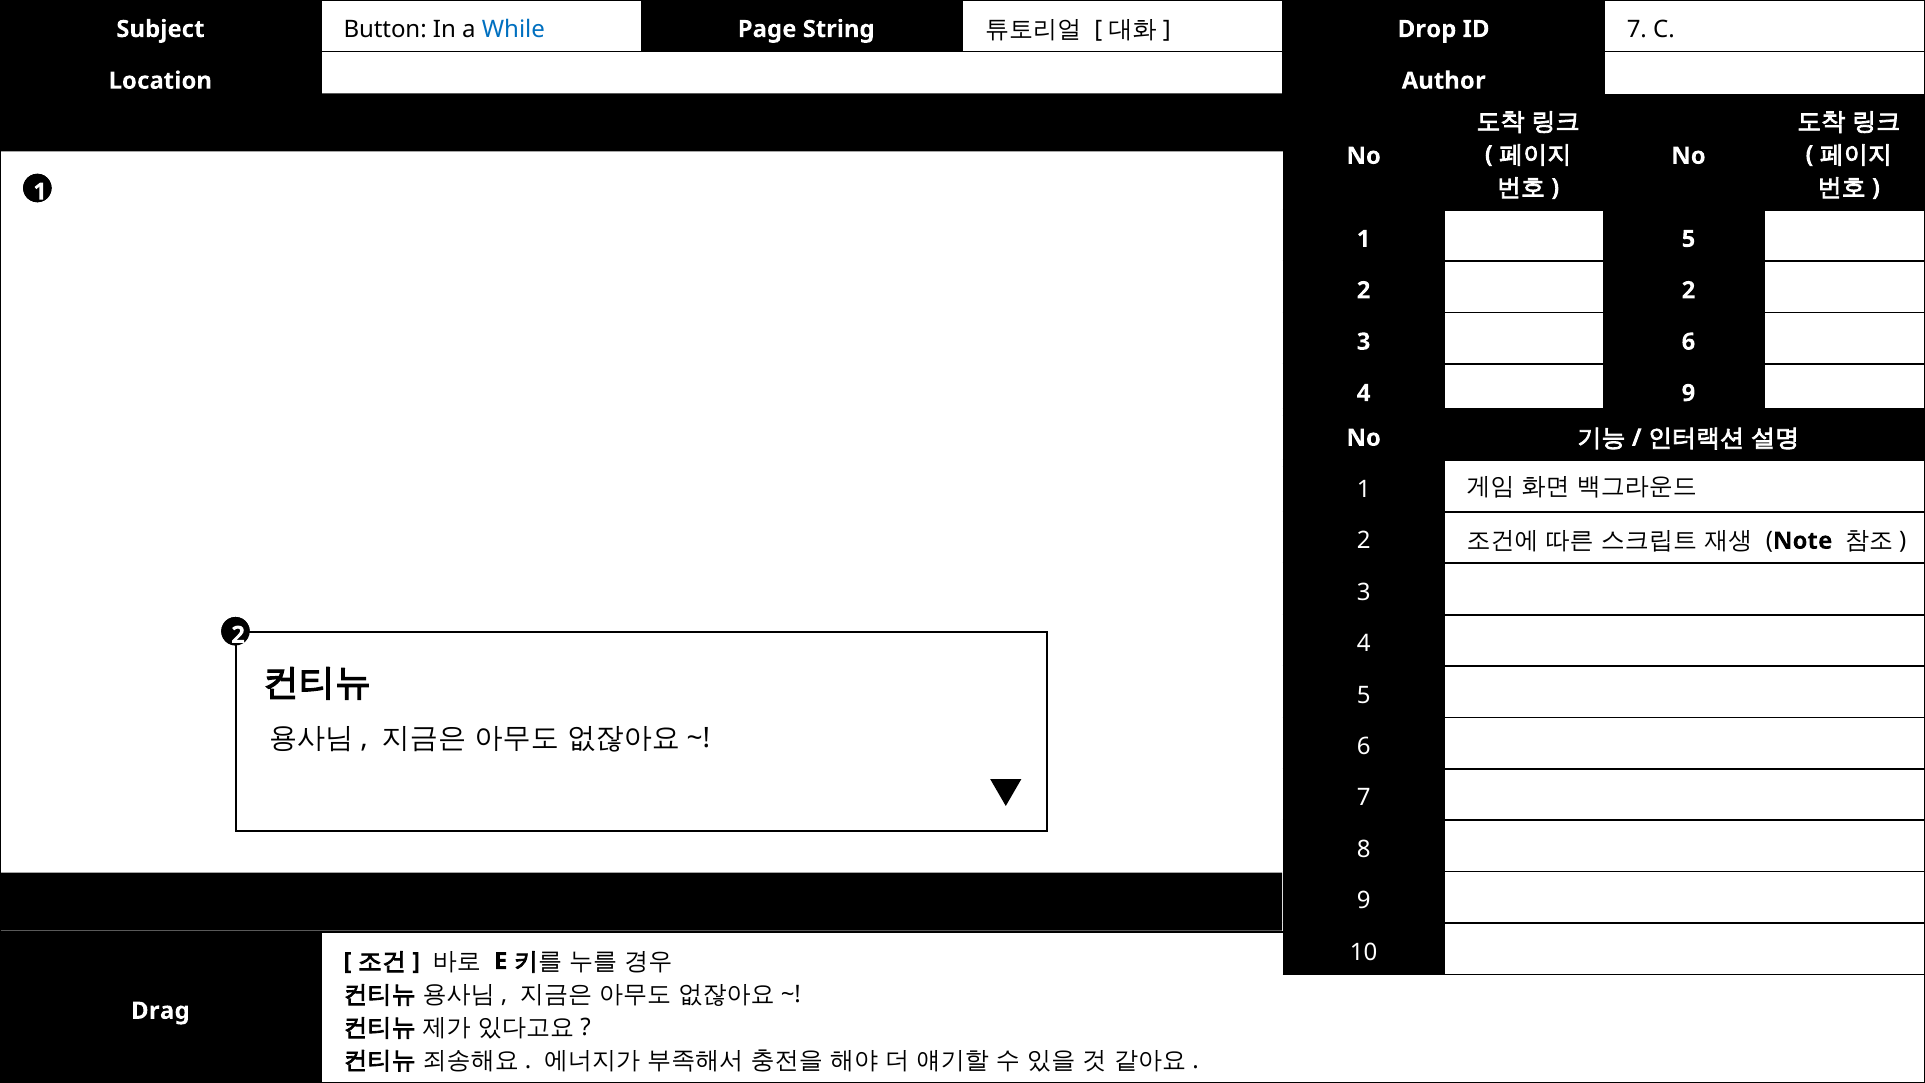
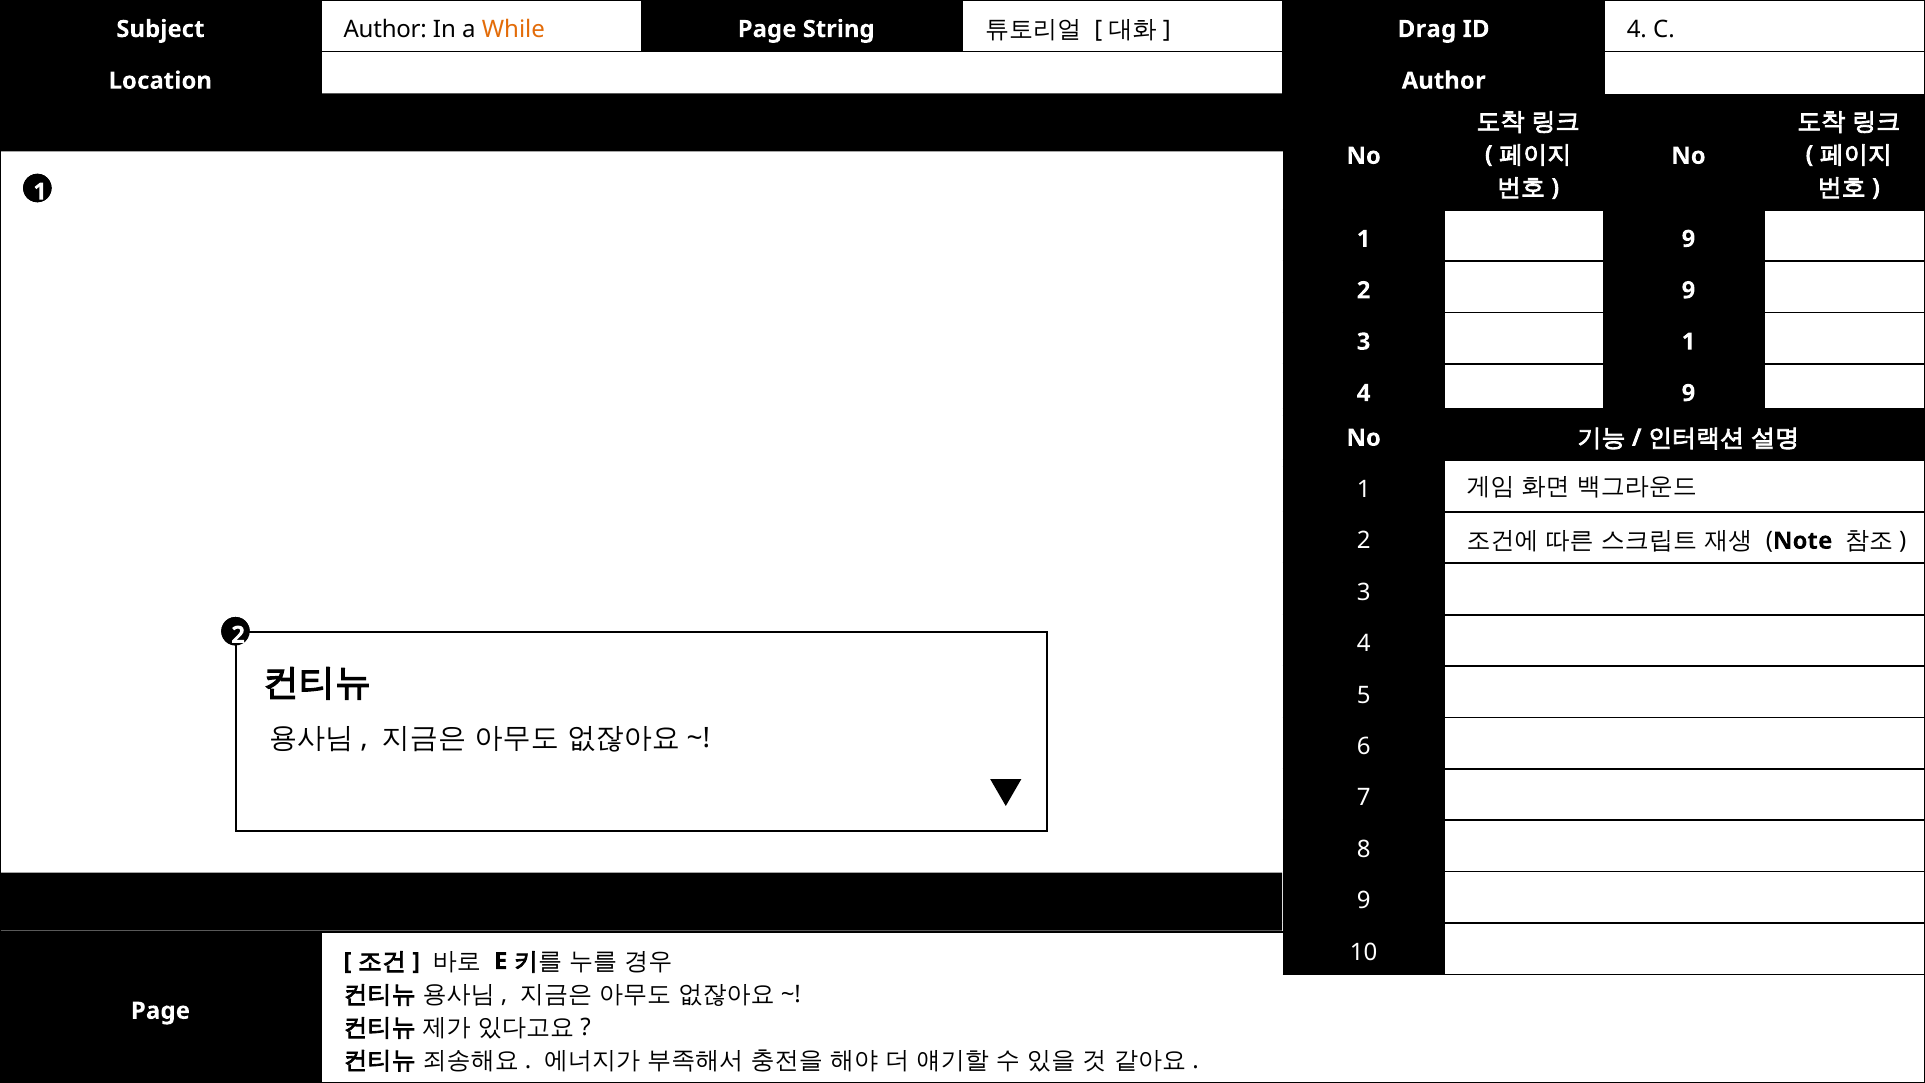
Subject Button: Button -> Author
While colour: blue -> orange
Drop: Drop -> Drag
ID 7: 7 -> 4
1 5: 5 -> 9
2 2: 2 -> 9
6 at (1688, 342): 6 -> 1
Drag at (160, 1011): Drag -> Page
